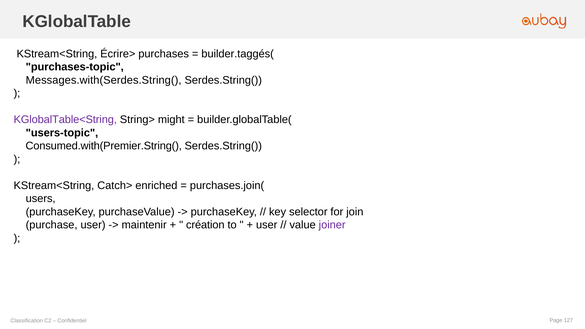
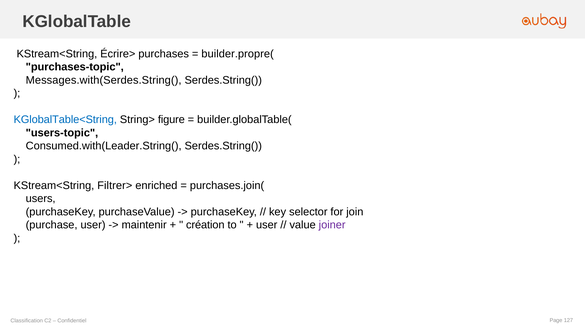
builder.taggés(: builder.taggés( -> builder.propre(
KGlobalTable<String colour: purple -> blue
might: might -> figure
Consumed.with(Premier.String(: Consumed.with(Premier.String( -> Consumed.with(Leader.String(
Catch>: Catch> -> Filtrer>
